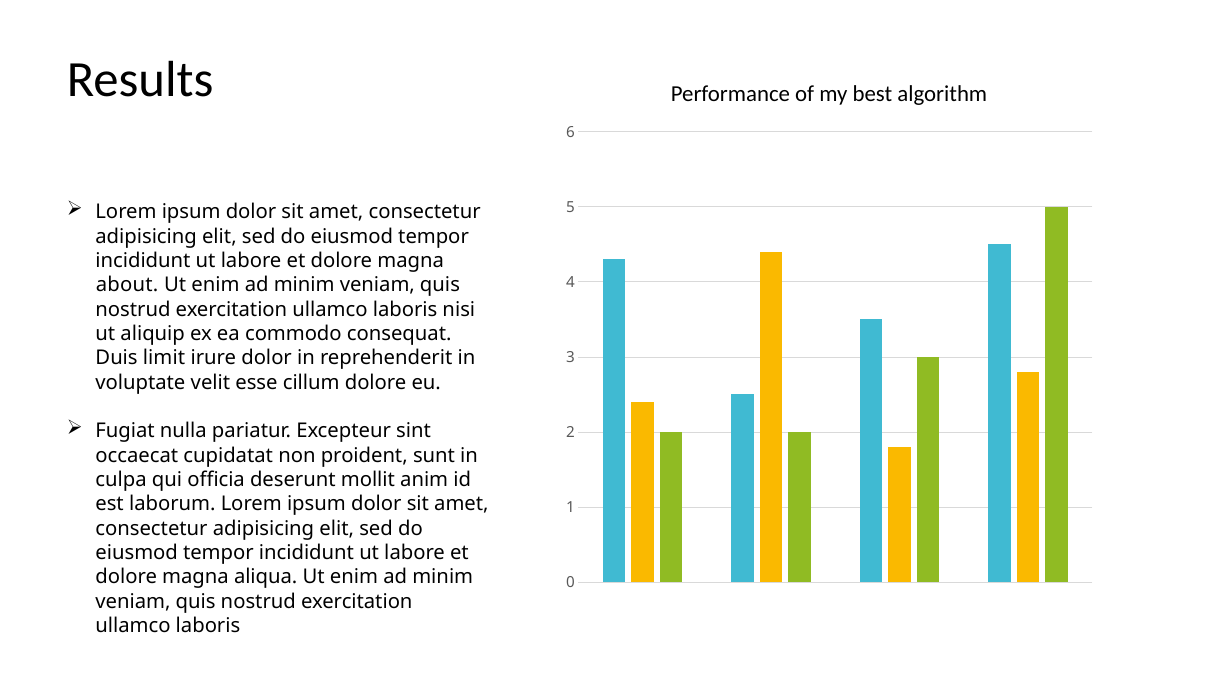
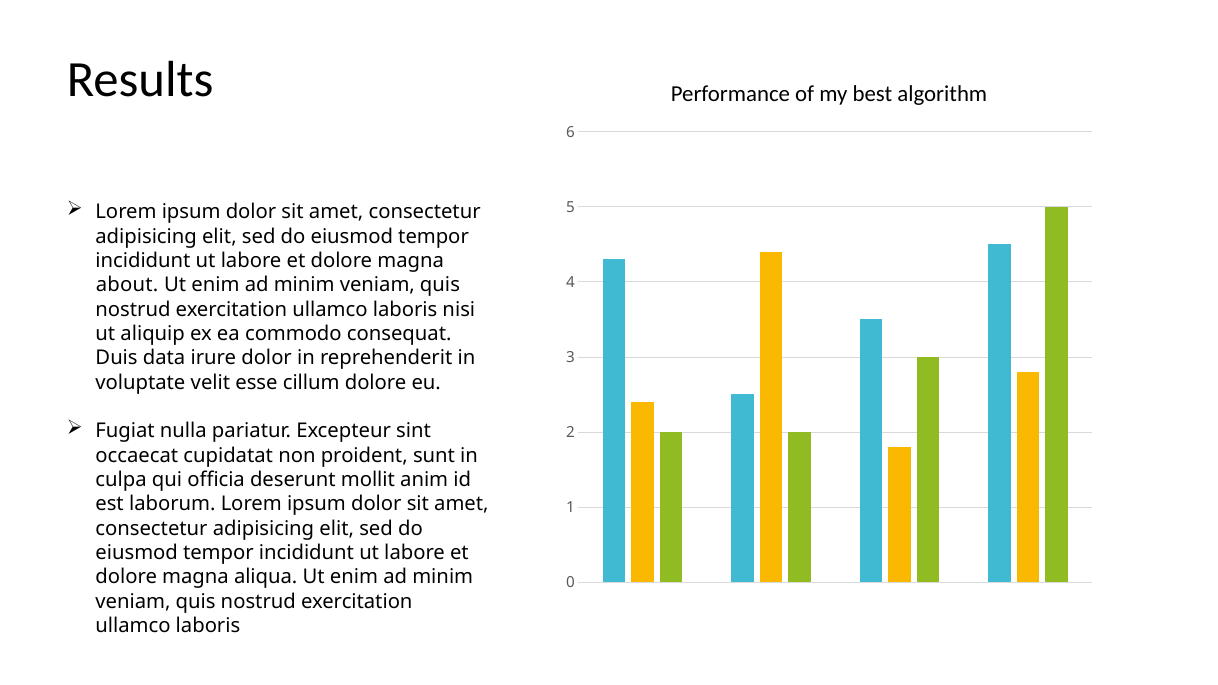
limit: limit -> data
